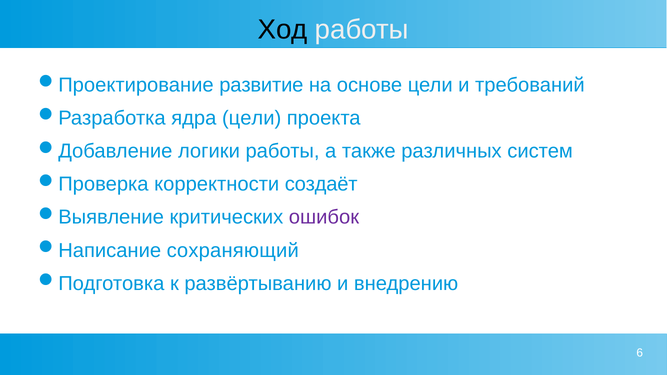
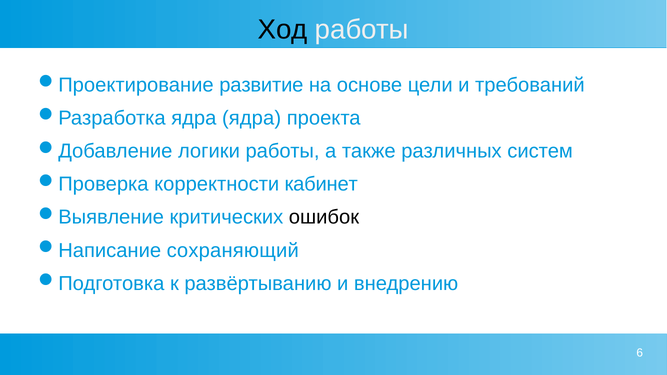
ядра цели: цели -> ядра
создаёт: создаёт -> кабинет
ошибок colour: purple -> black
